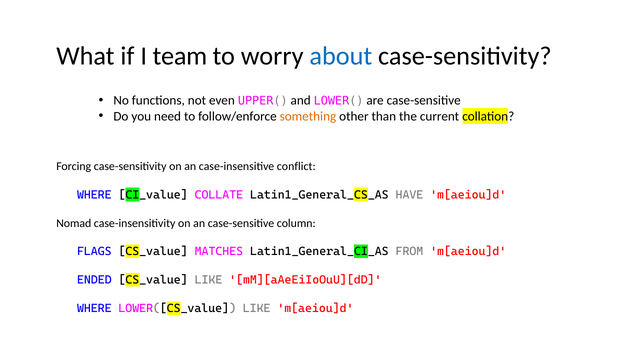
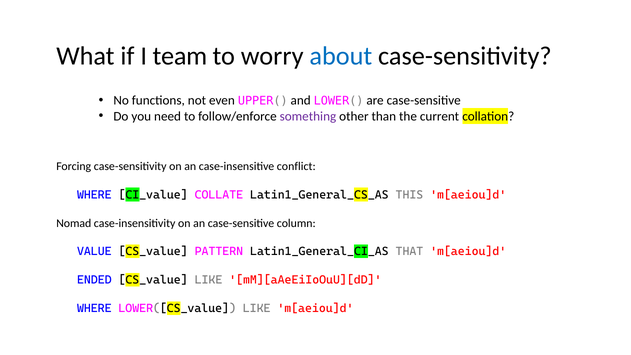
something colour: orange -> purple
HAVE: HAVE -> THIS
FLAGS: FLAGS -> VALUE
MATCHES: MATCHES -> PATTERN
FROM: FROM -> THAT
